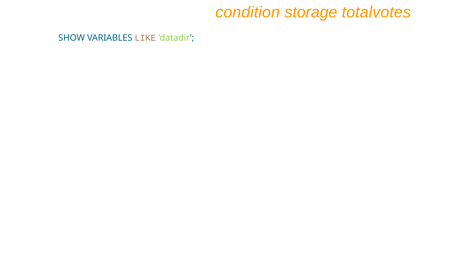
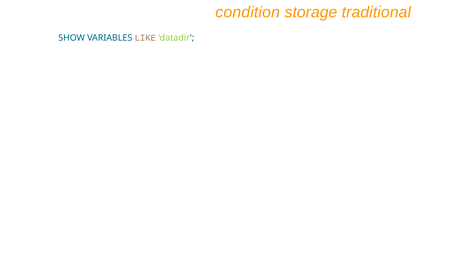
totalvotes: totalvotes -> traditional
